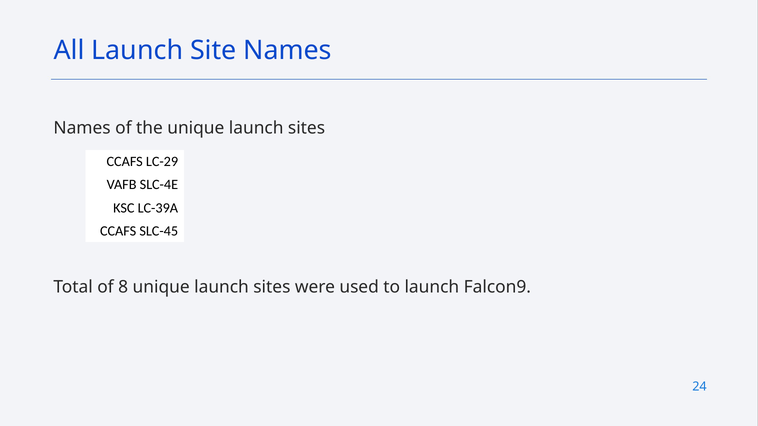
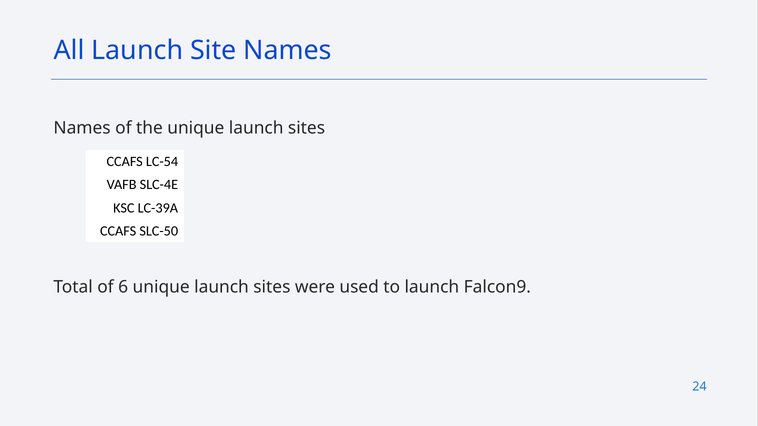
LC-29: LC-29 -> LC-54
SLC-45: SLC-45 -> SLC-50
8: 8 -> 6
